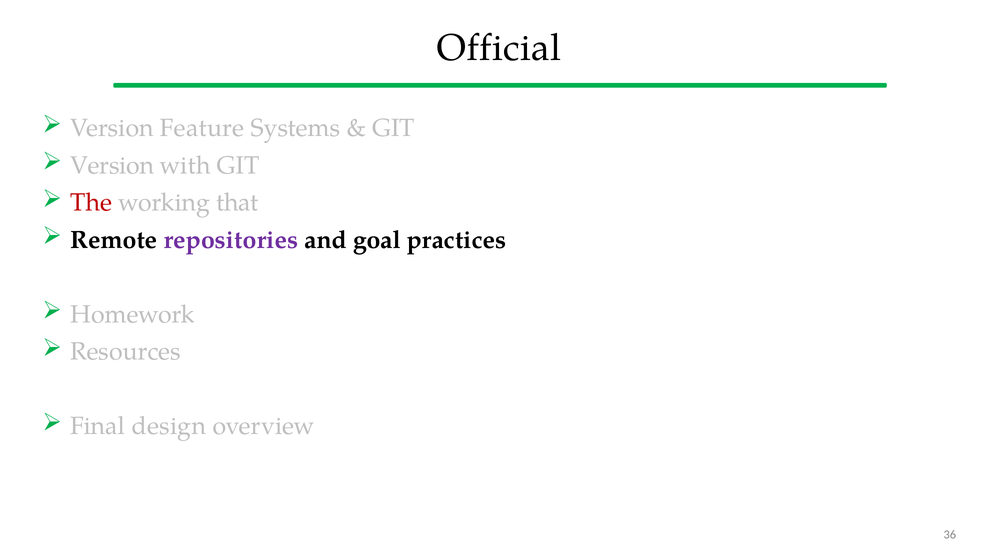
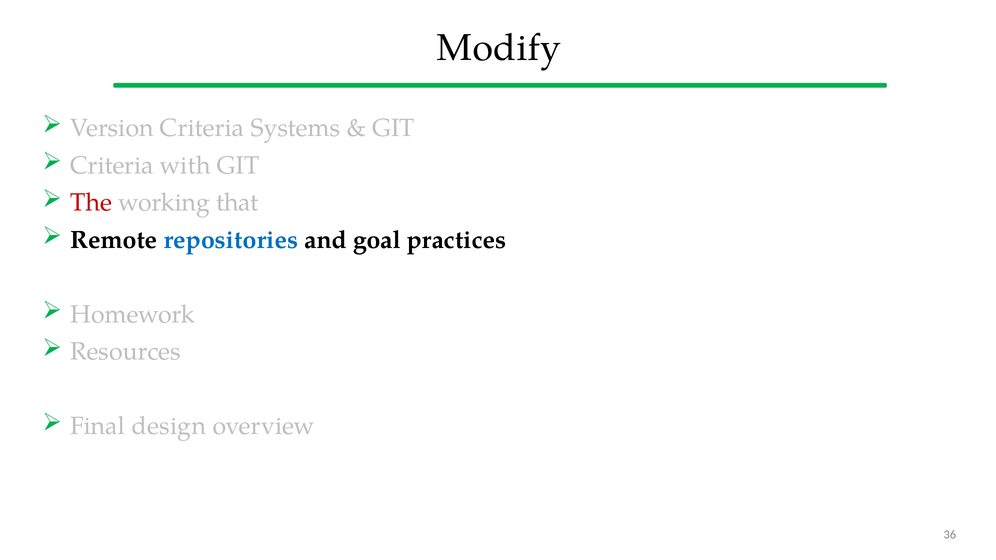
Official: Official -> Modify
Version Feature: Feature -> Criteria
Version at (112, 166): Version -> Criteria
repositories colour: purple -> blue
